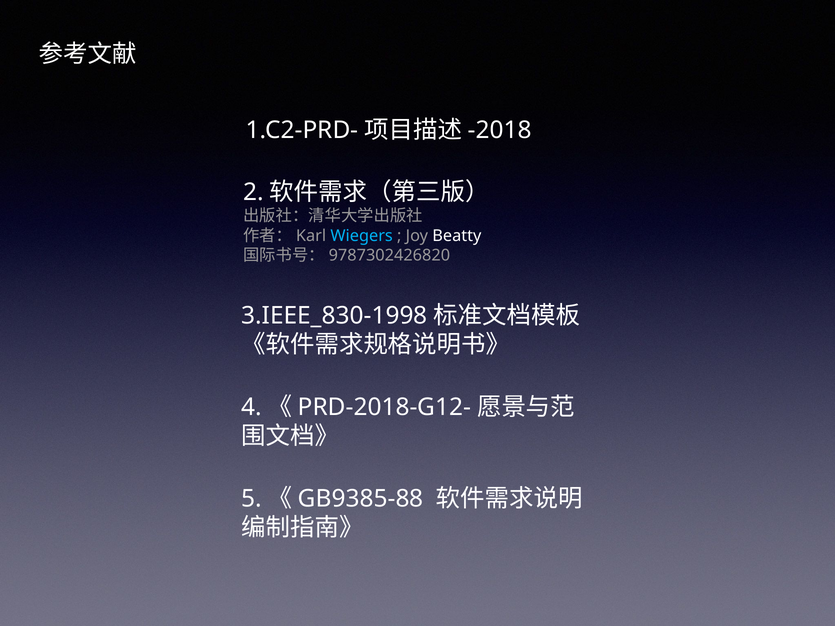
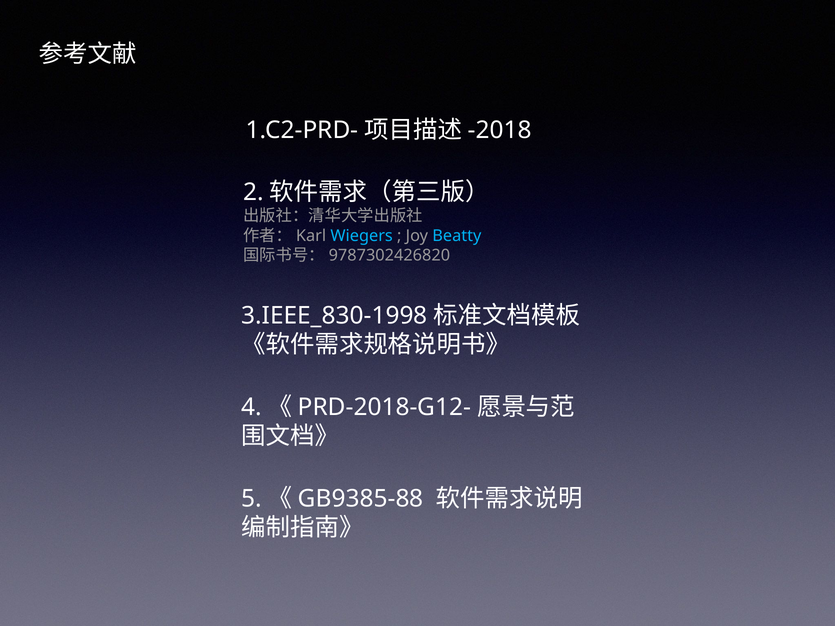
Beatty colour: white -> light blue
